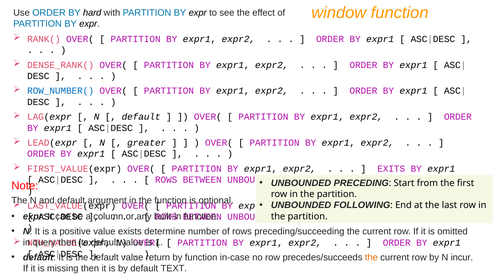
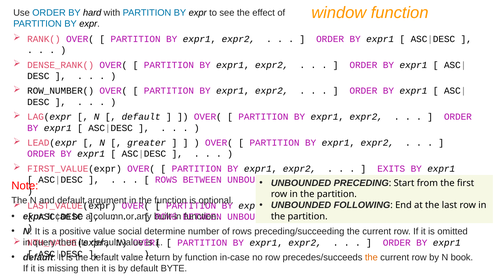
ROW_NUMBER( colour: blue -> black
exists: exists -> social
incur: incur -> book
TEXT: TEXT -> BYTE
